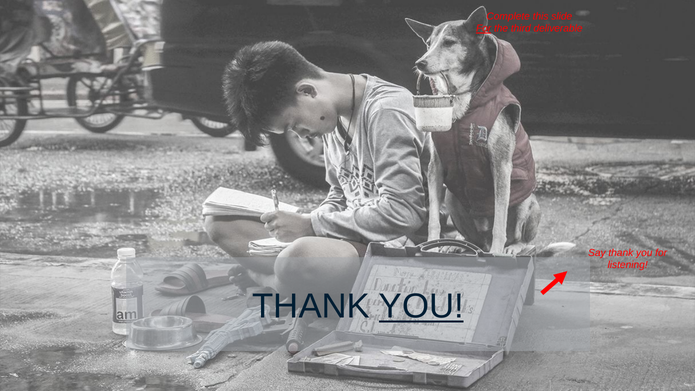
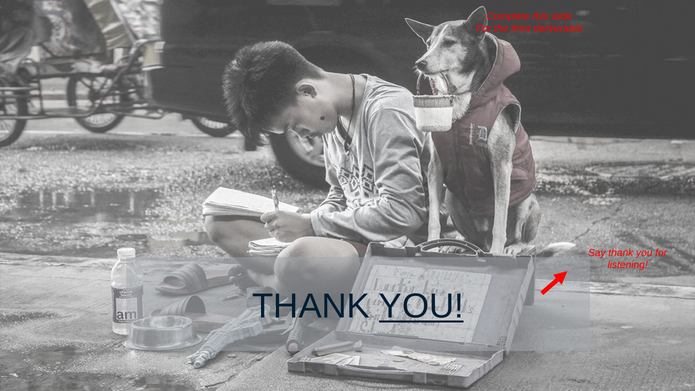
For at (484, 29) underline: present -> none
